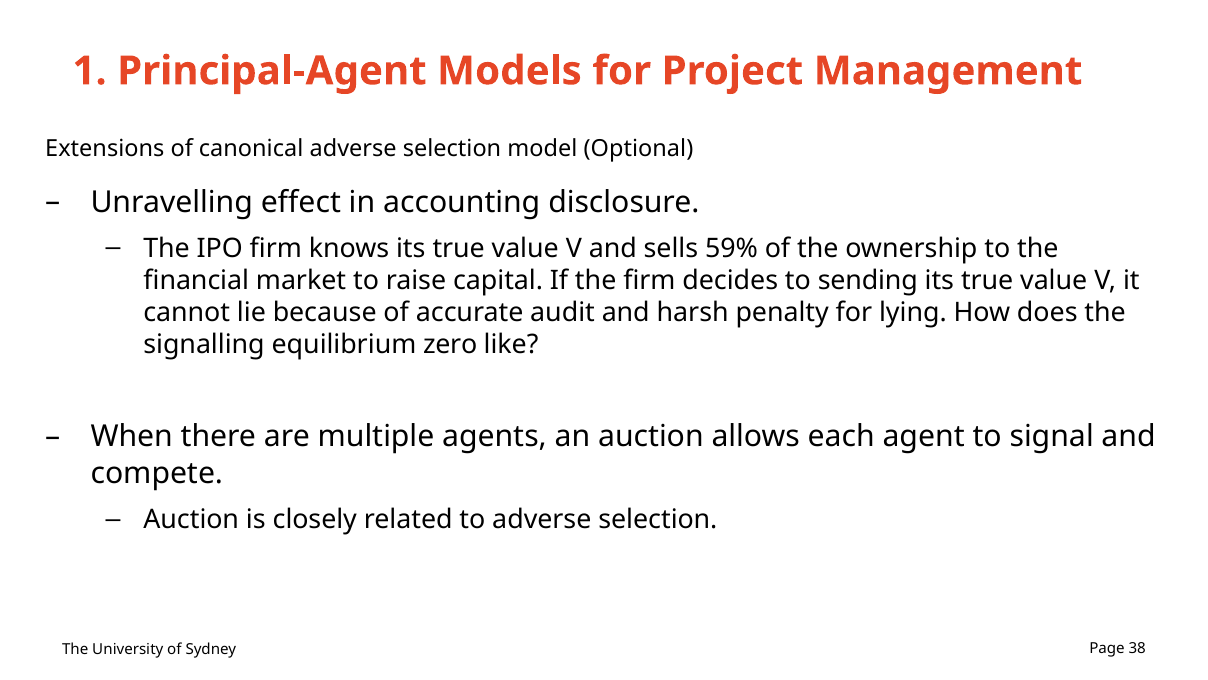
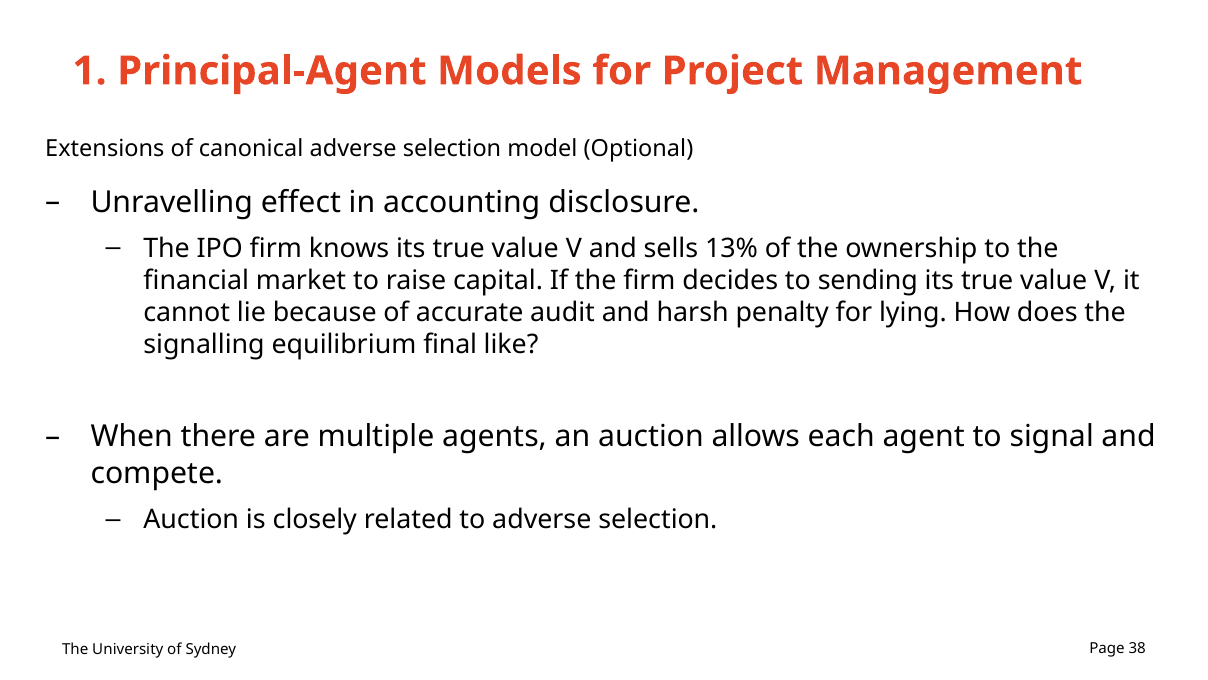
59%: 59% -> 13%
zero: zero -> final
